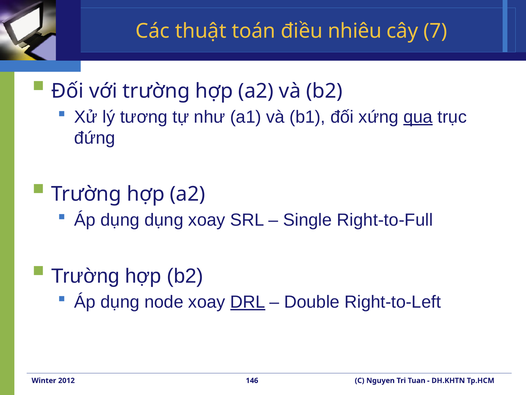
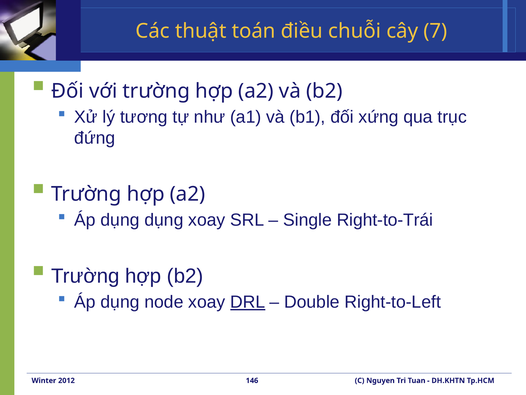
nhiêu: nhiêu -> chuỗi
qua underline: present -> none
Right-to-Full: Right-to-Full -> Right-to-Trái
